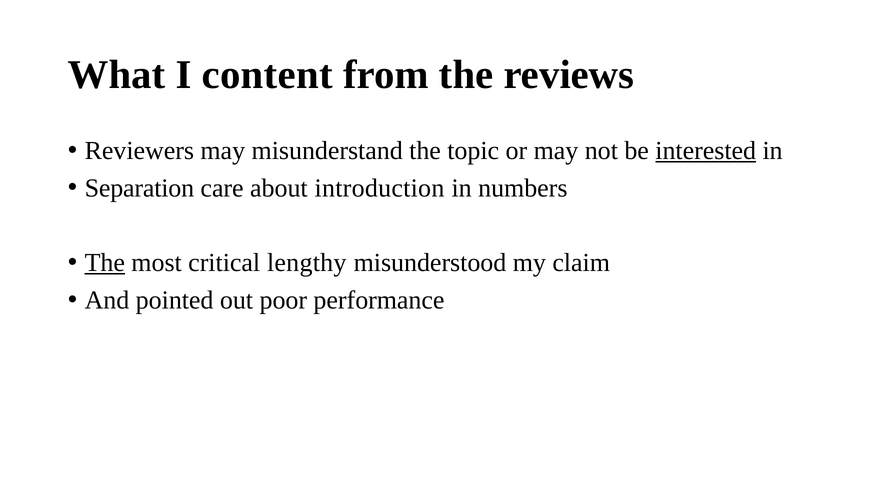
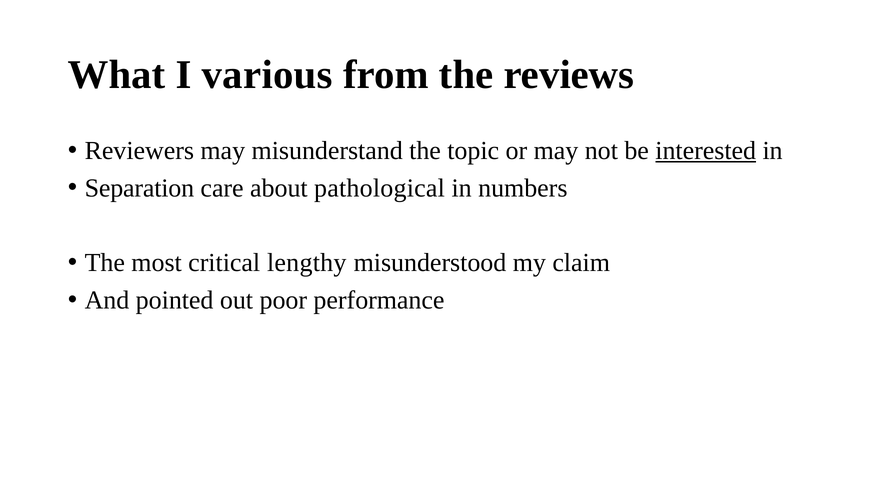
content: content -> various
introduction: introduction -> pathological
The at (105, 263) underline: present -> none
